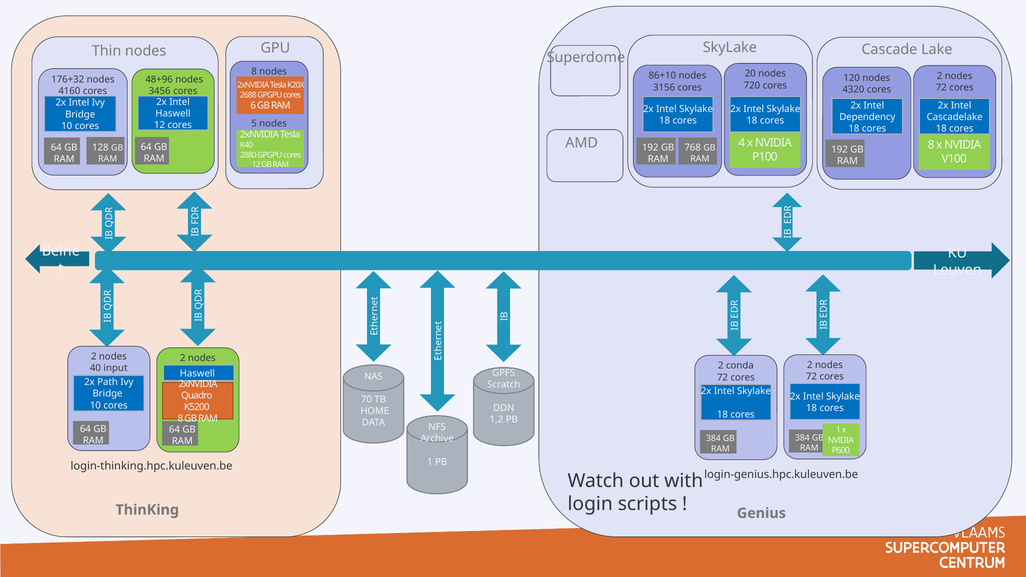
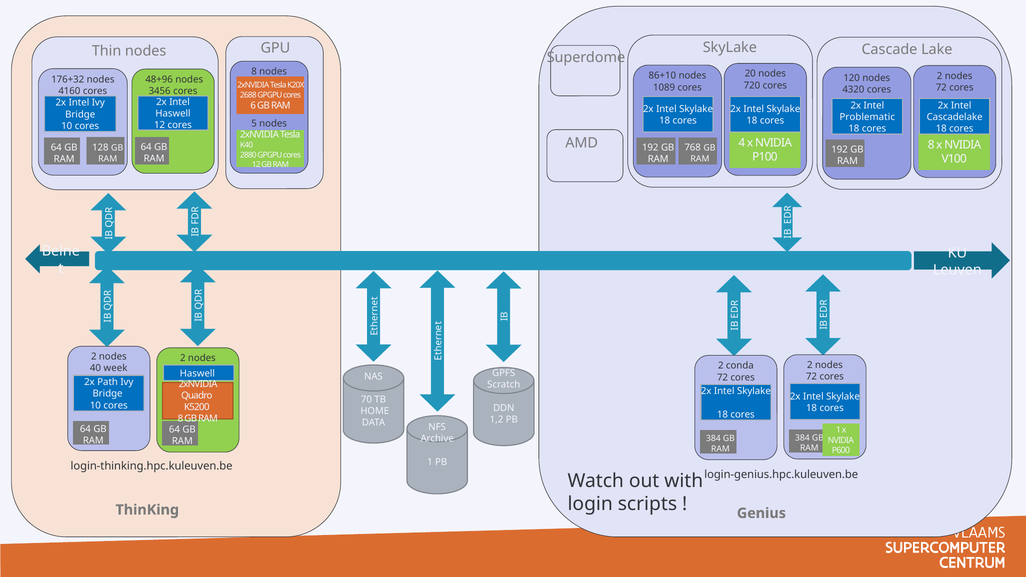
3156: 3156 -> 1089
Dependency: Dependency -> Problematic
input: input -> week
